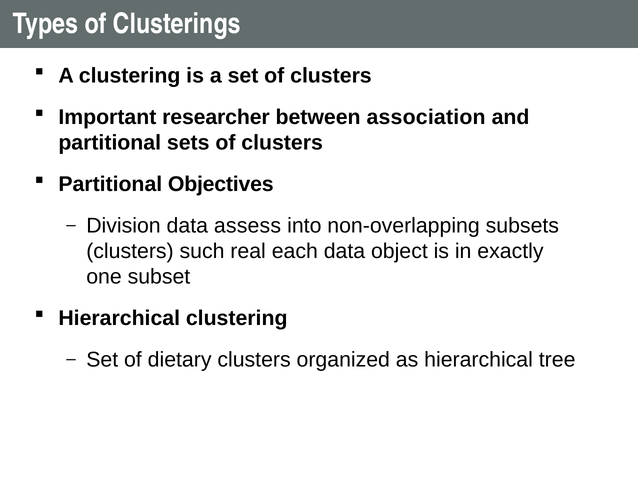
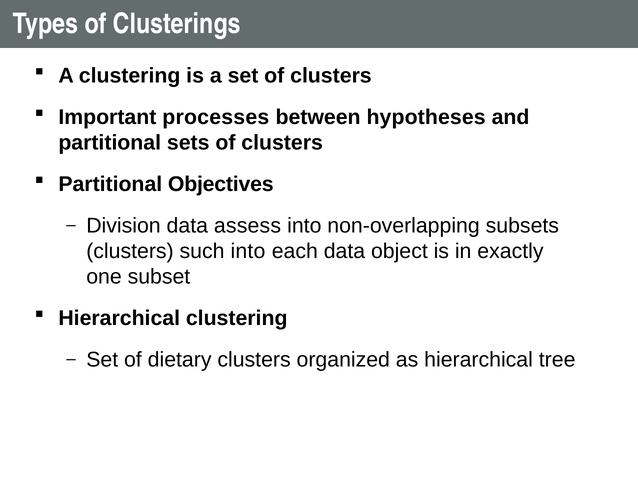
researcher: researcher -> processes
association: association -> hypotheses
such real: real -> into
